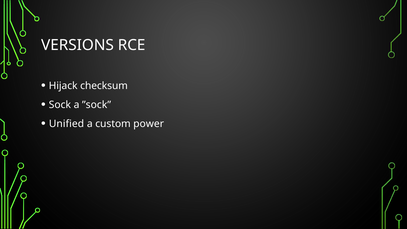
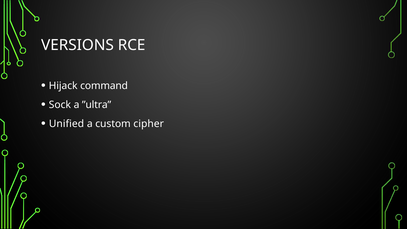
checksum: checksum -> command
”sock: ”sock -> ”ultra
power: power -> cipher
